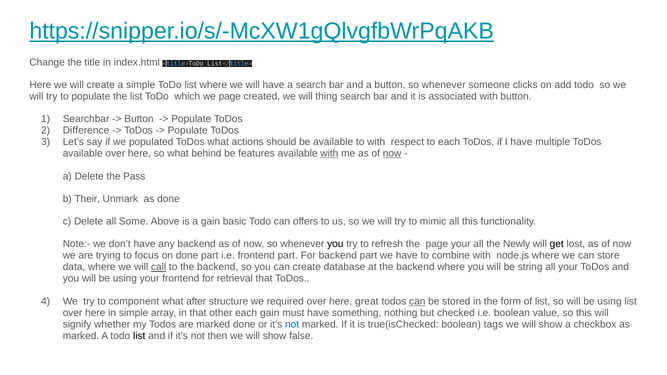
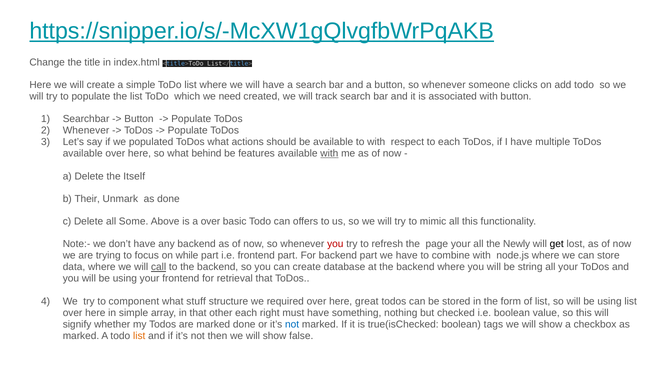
we page: page -> need
thing: thing -> track
Difference at (86, 131): Difference -> Whenever
now at (392, 154) underline: present -> none
Pass: Pass -> Itself
a gain: gain -> over
you at (335, 244) colour: black -> red
on done: done -> while
after: after -> stuff
can at (417, 301) underline: present -> none
each gain: gain -> right
list at (139, 336) colour: black -> orange
